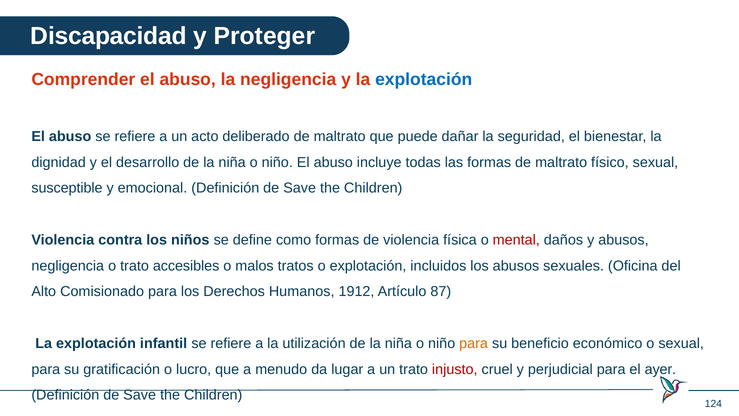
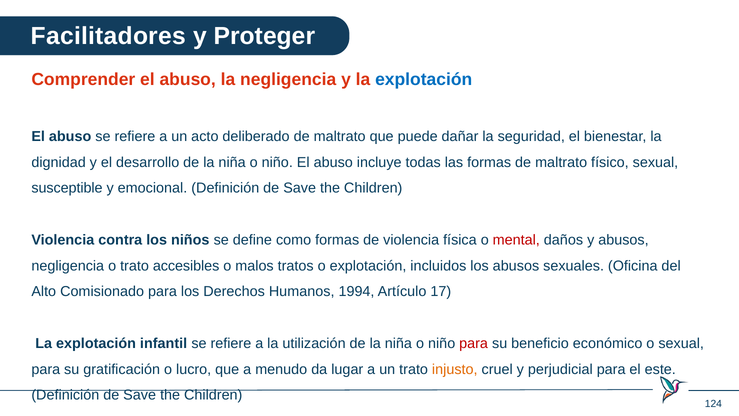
Discapacidad: Discapacidad -> Facilitadores
1912: 1912 -> 1994
87: 87 -> 17
para at (474, 343) colour: orange -> red
injusto colour: red -> orange
ayer: ayer -> este
